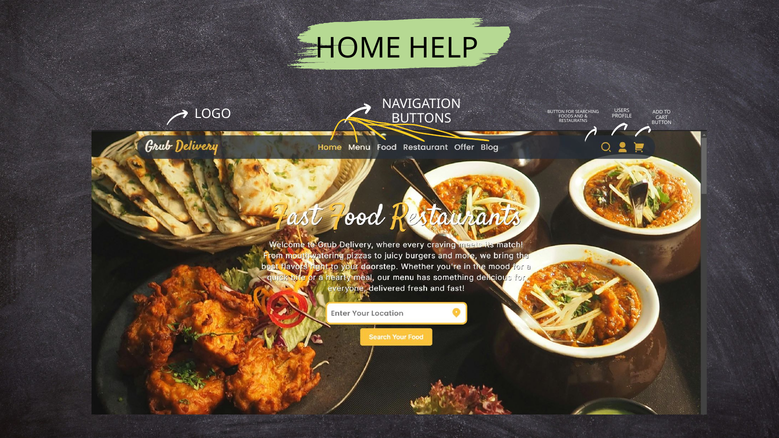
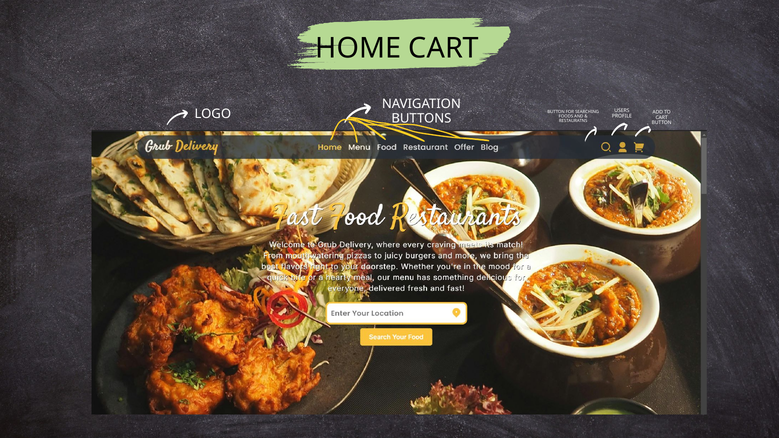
HOME HELP: HELP -> CART
